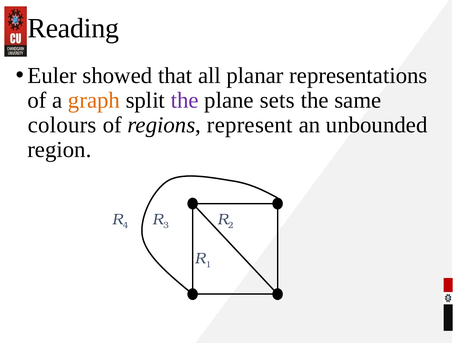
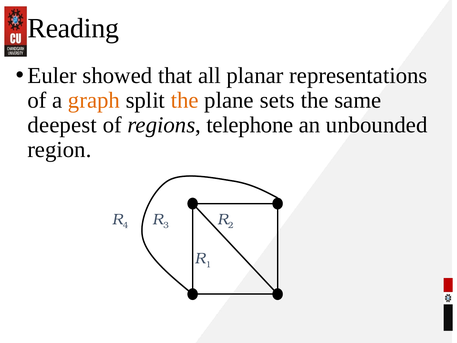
the at (185, 100) colour: purple -> orange
colours: colours -> deepest
represent: represent -> telephone
